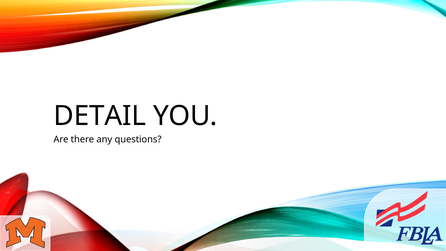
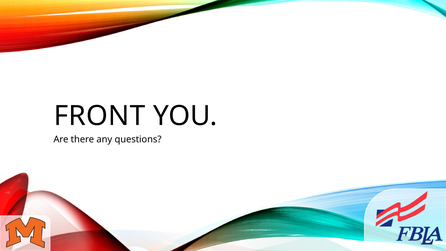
DETAIL: DETAIL -> FRONT
